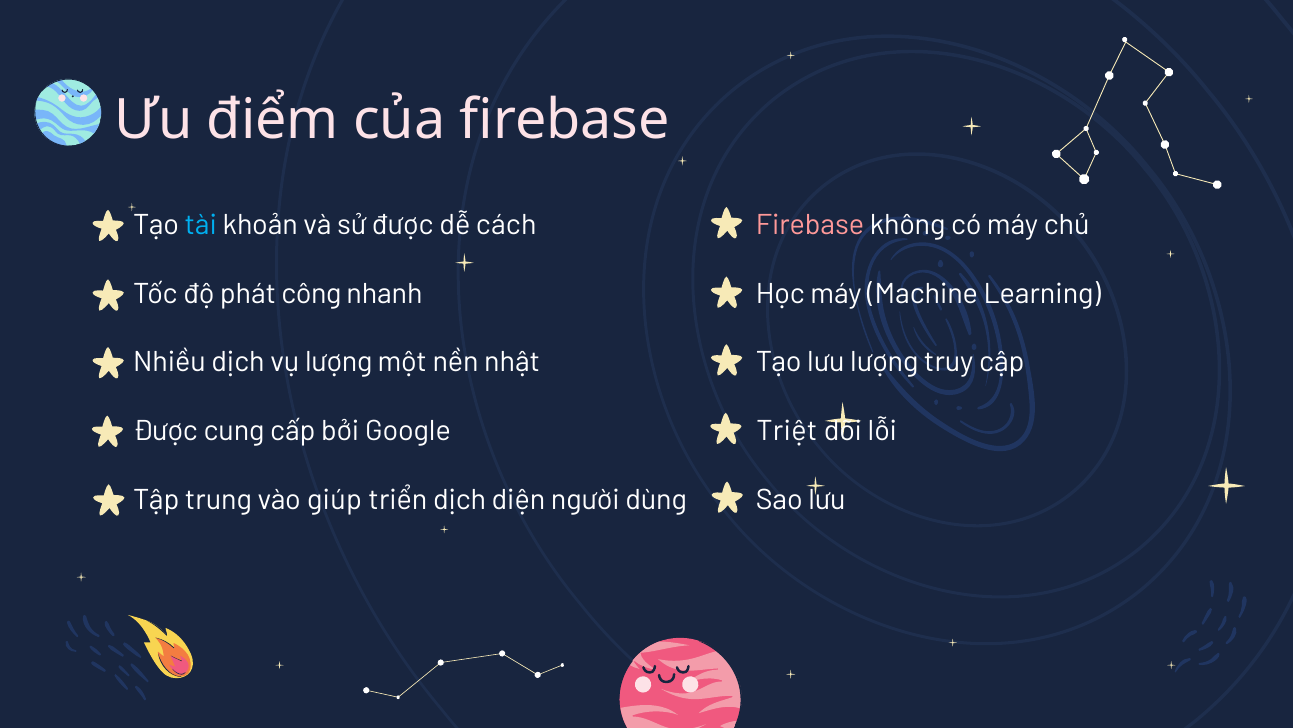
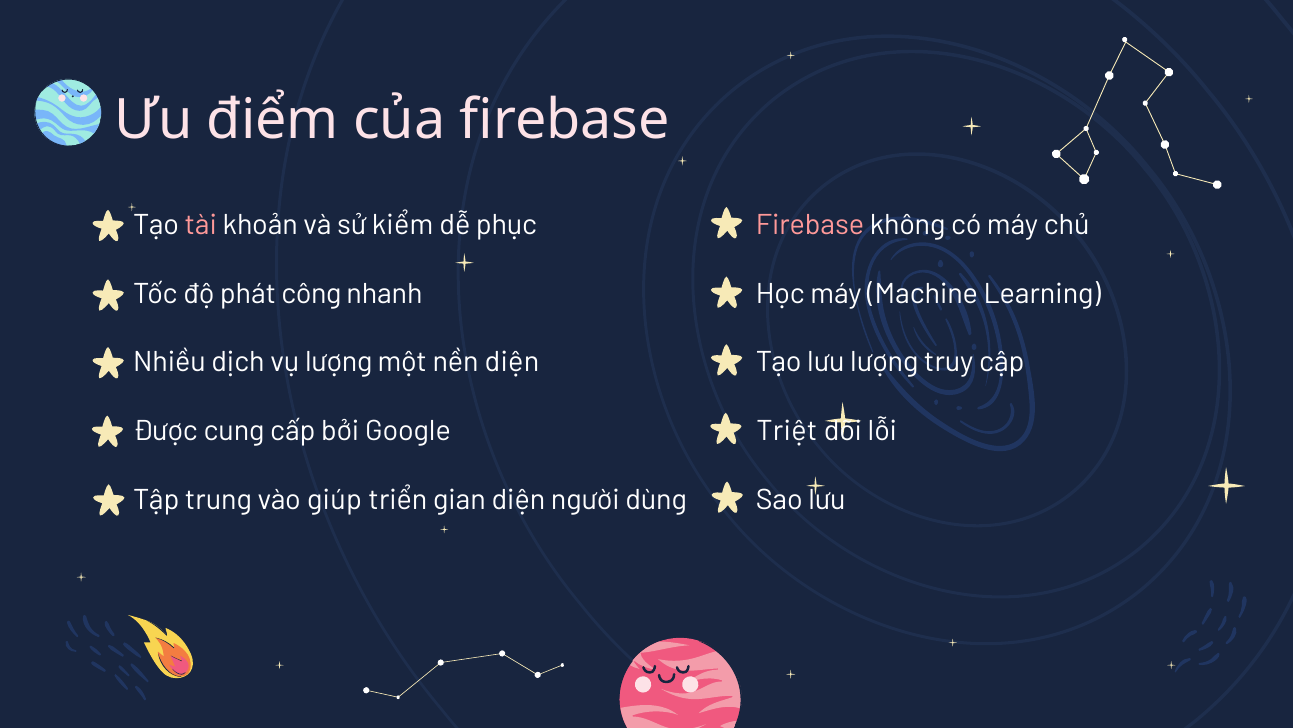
tài colour: light blue -> pink
sử được: được -> kiểm
cách: cách -> phục
nền nhật: nhật -> diện
triển dịch: dịch -> gian
